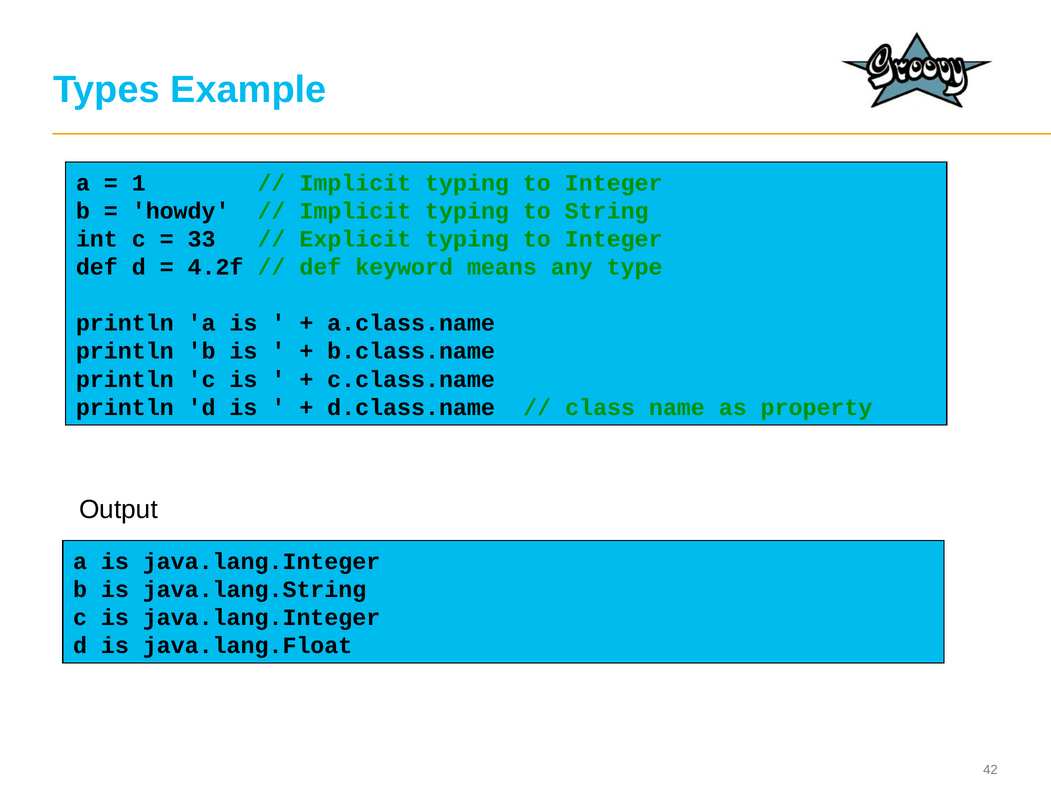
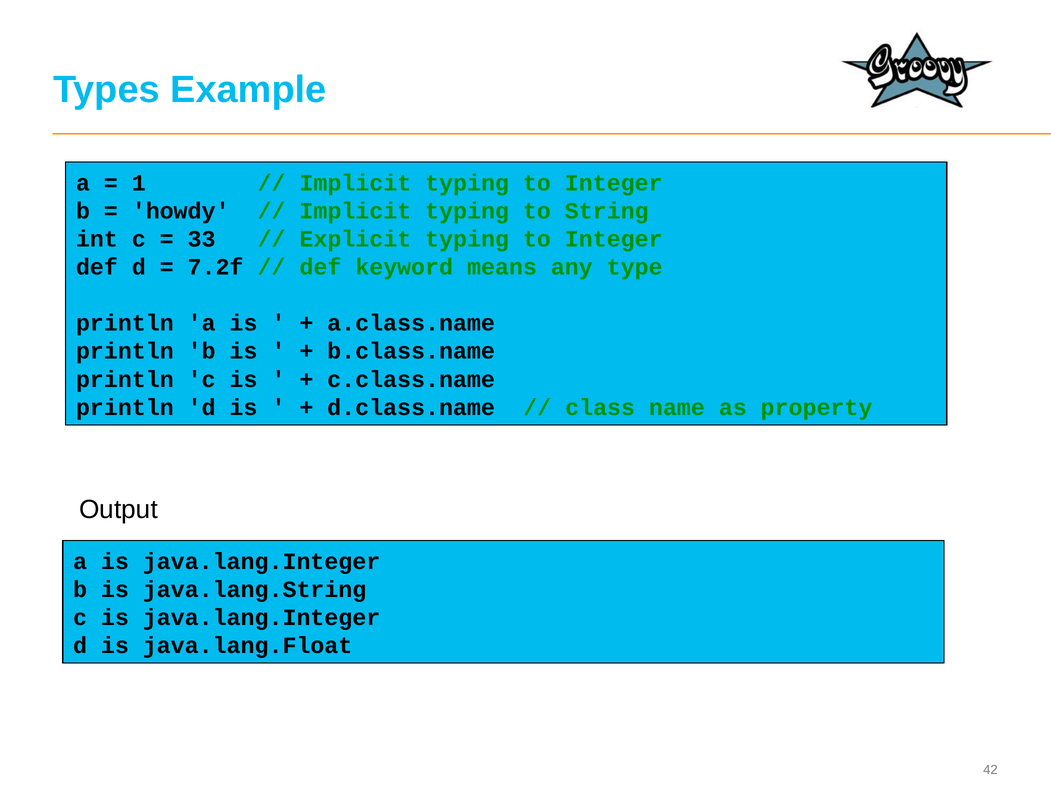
4.2f: 4.2f -> 7.2f
